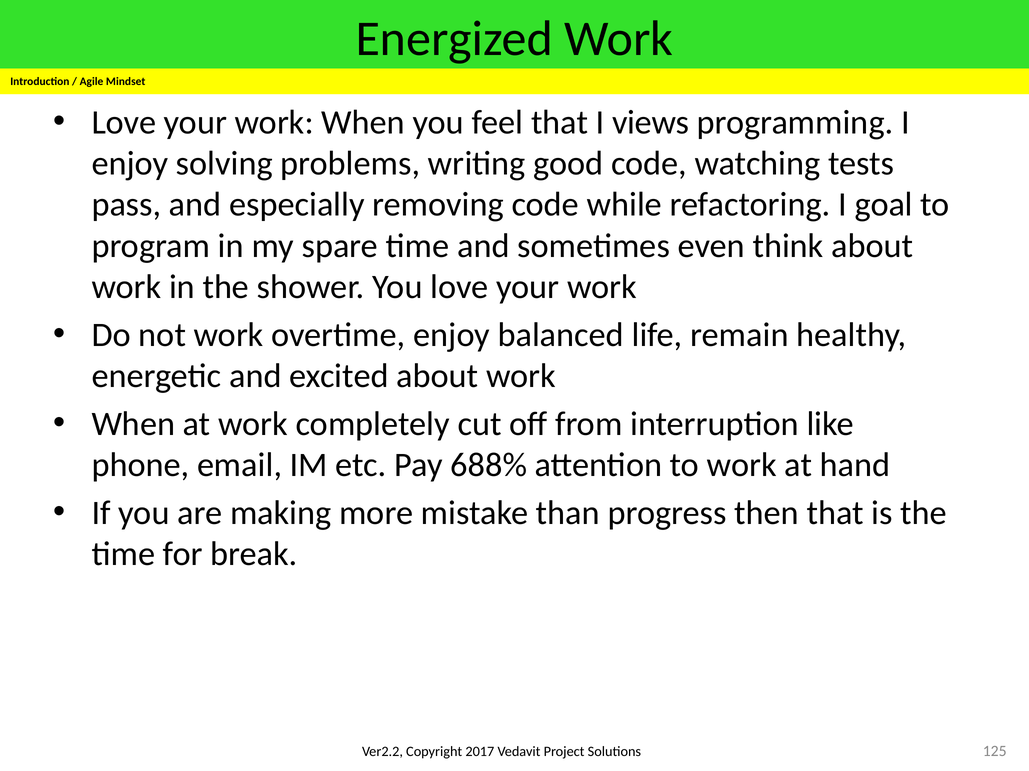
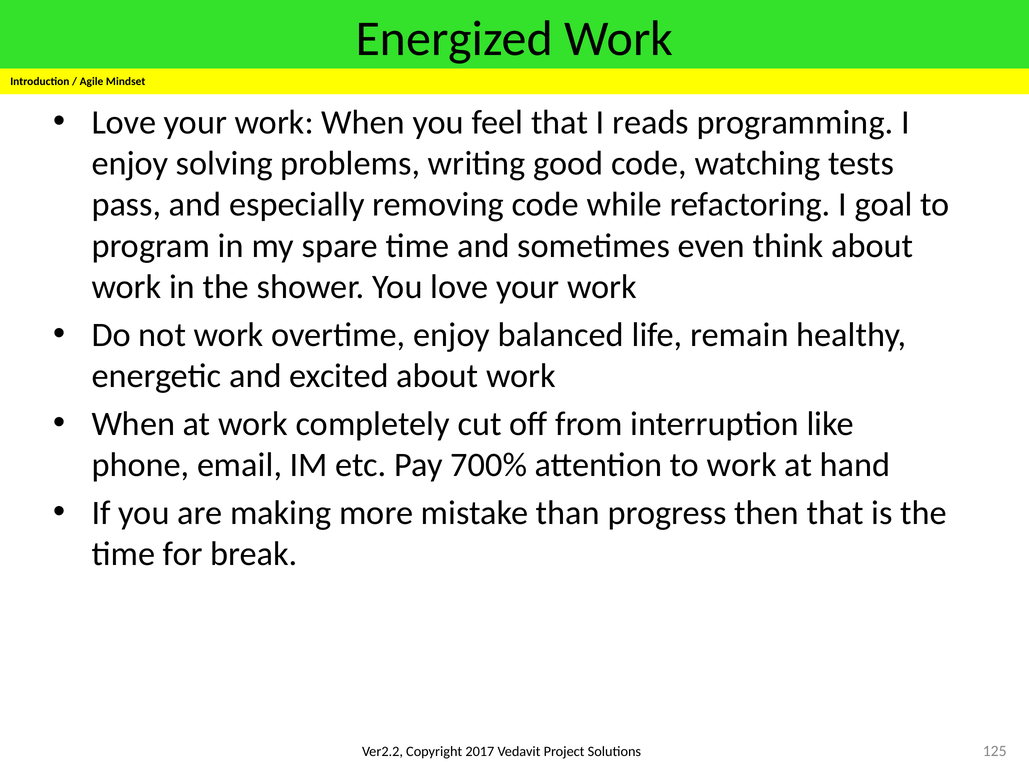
views: views -> reads
688%: 688% -> 700%
